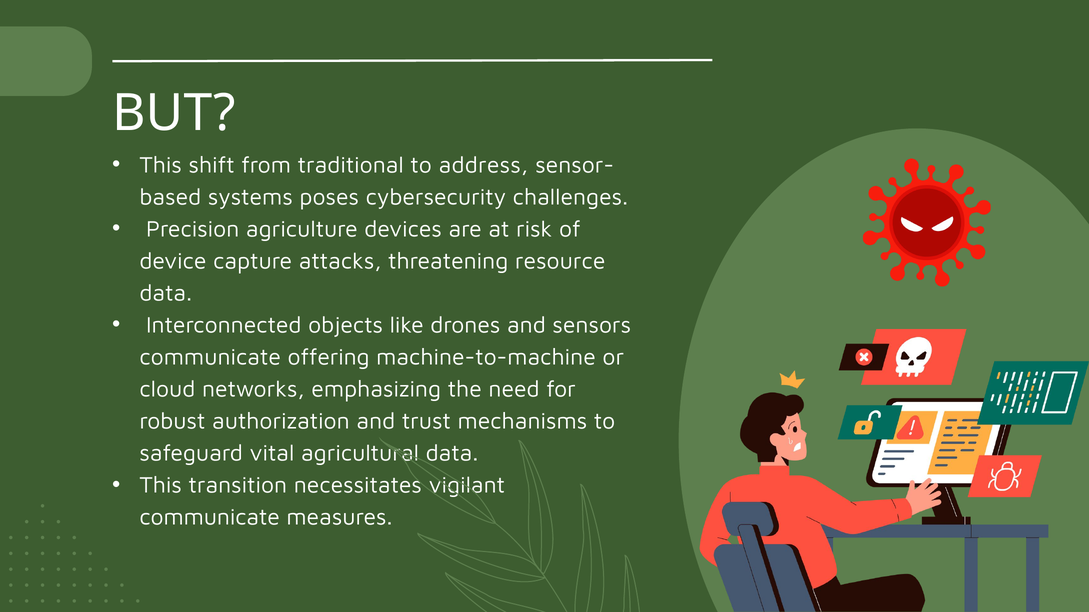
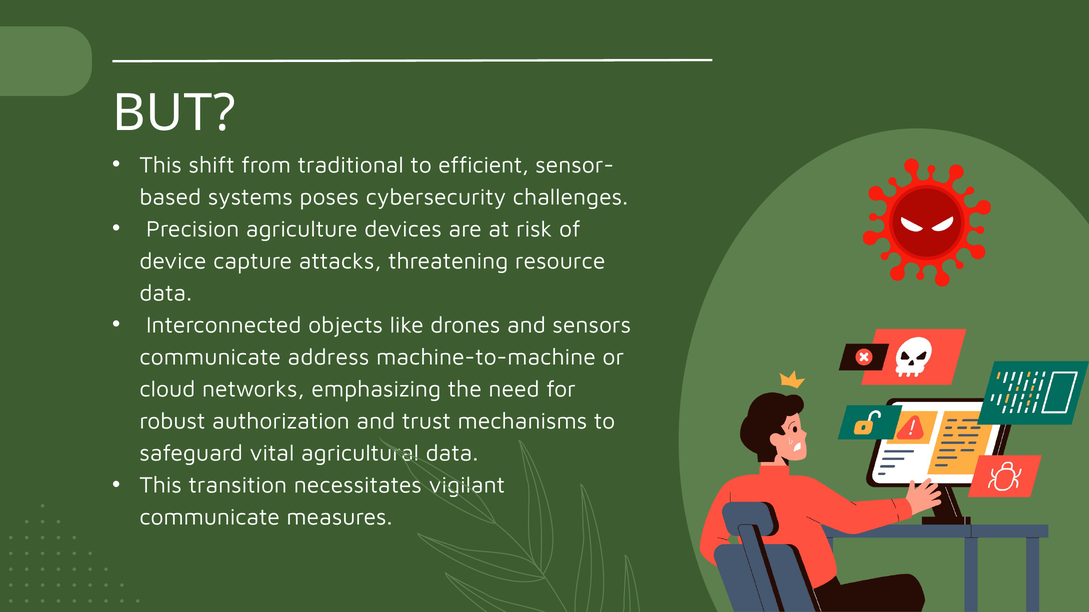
address: address -> efficient
offering: offering -> address
